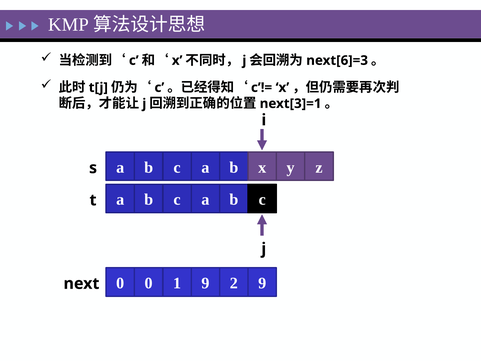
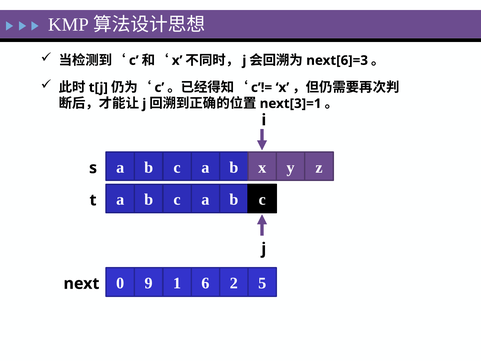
0 0: 0 -> 9
1 9: 9 -> 6
next 9: 9 -> 5
